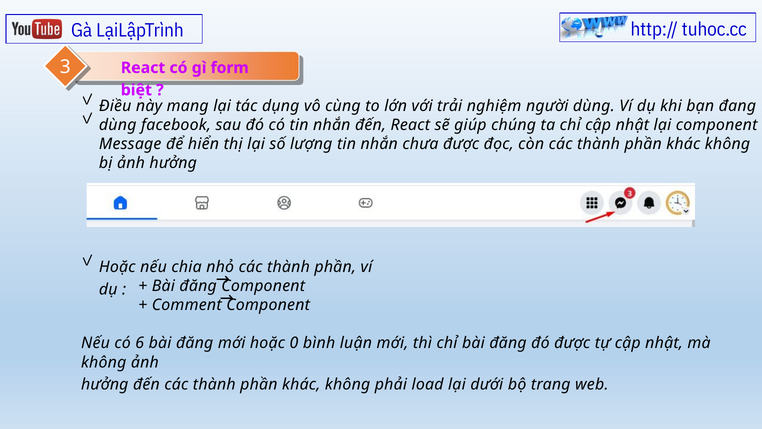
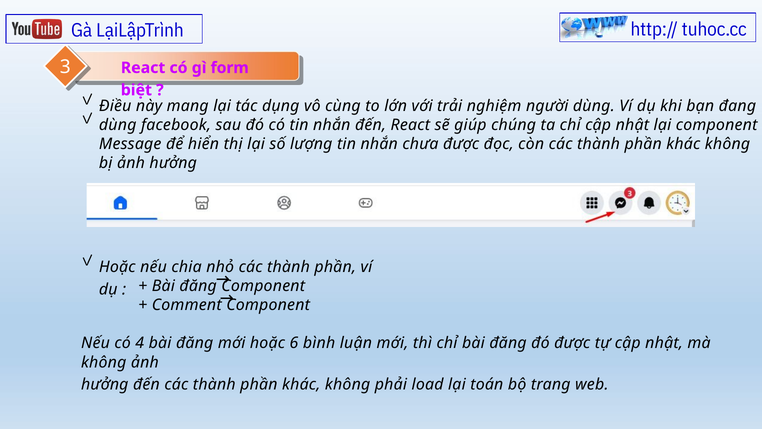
6: 6 -> 4
0: 0 -> 6
dưới: dưới -> toán
